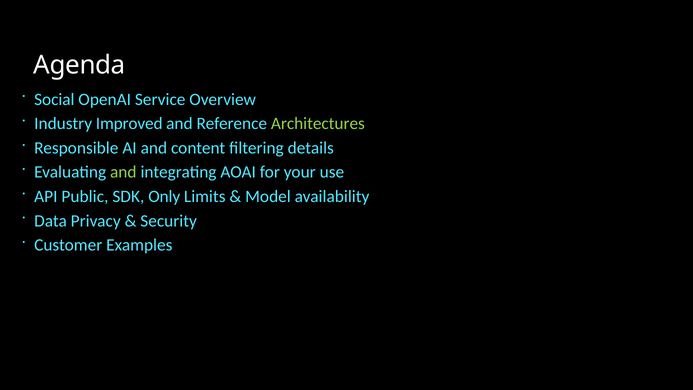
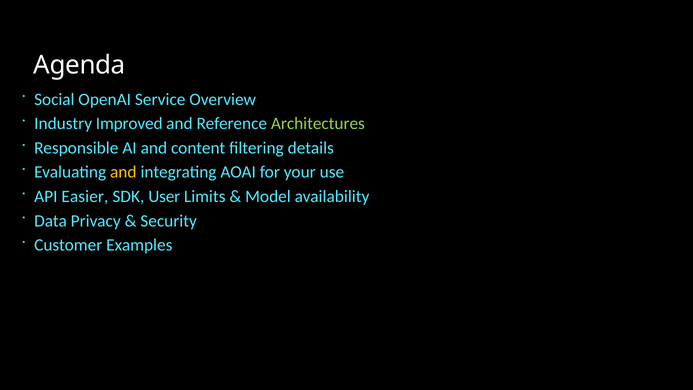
and at (123, 172) colour: light green -> yellow
Public: Public -> Easier
Only: Only -> User
